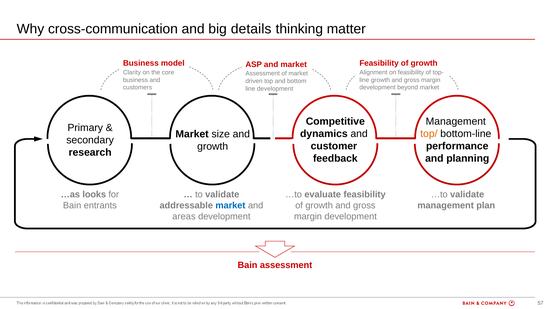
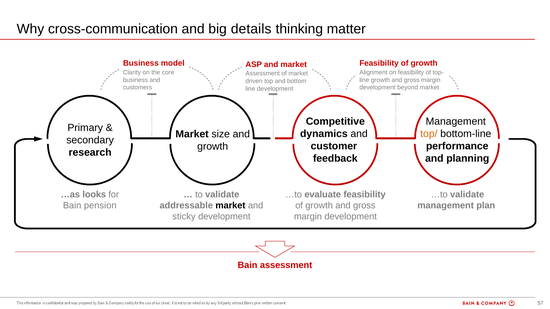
entrants: entrants -> pension
market at (230, 206) colour: blue -> black
areas: areas -> sticky
